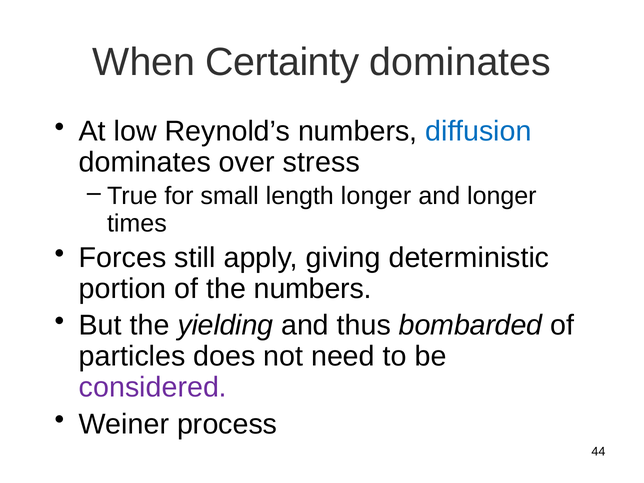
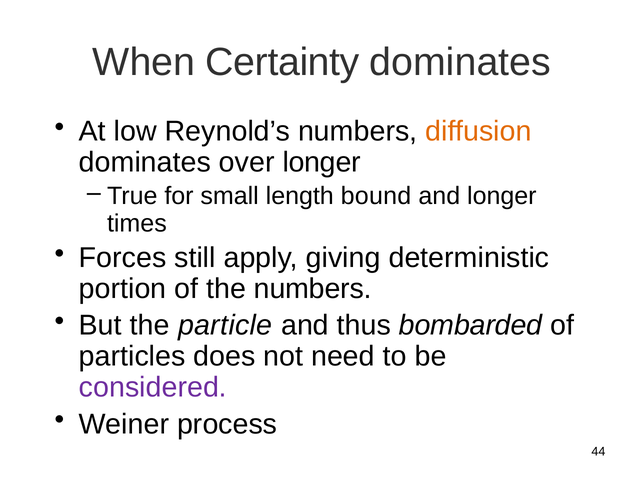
diffusion colour: blue -> orange
over stress: stress -> longer
length longer: longer -> bound
yielding: yielding -> particle
